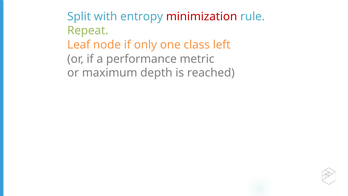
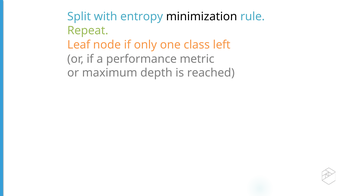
minimization colour: red -> black
